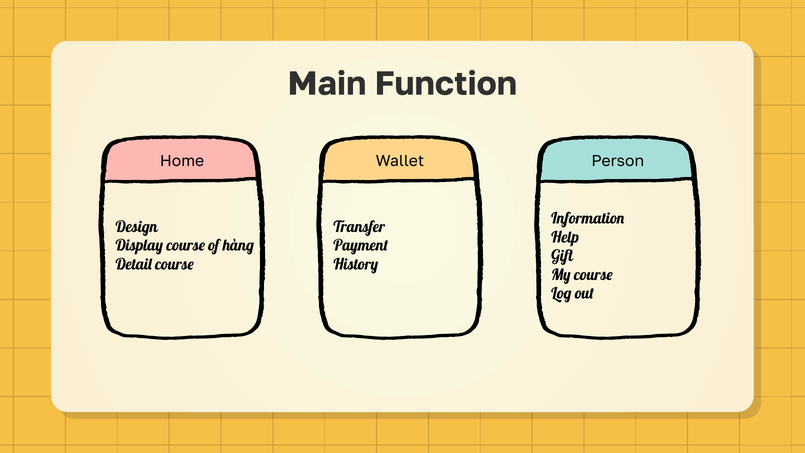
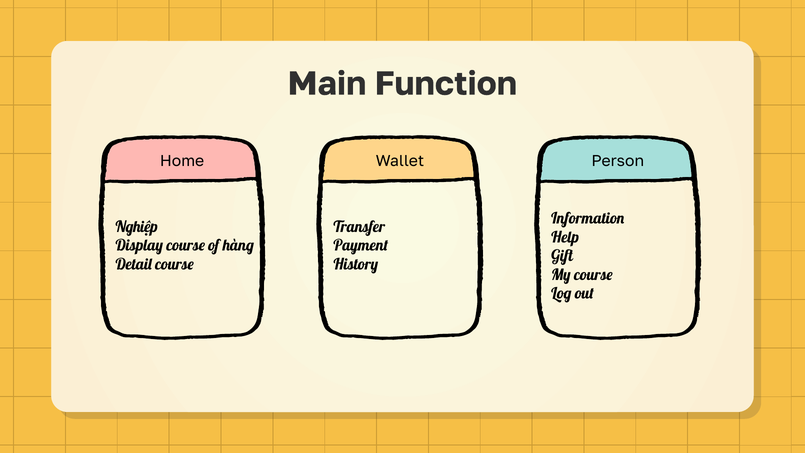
Design: Design -> Nghiệp
